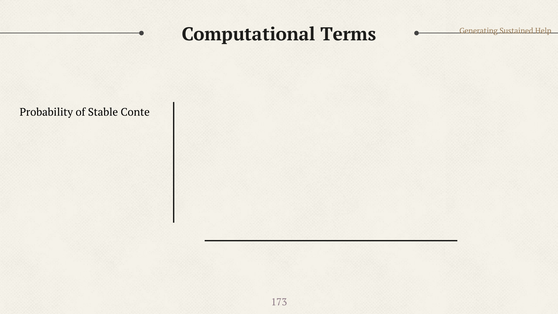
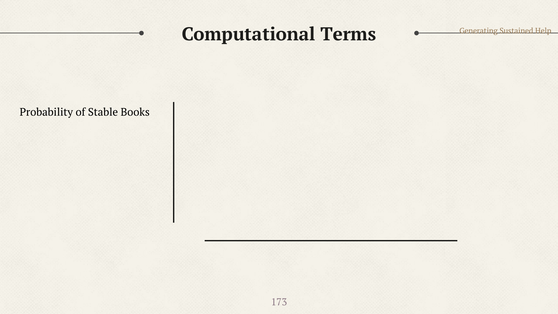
Conte: Conte -> Books
